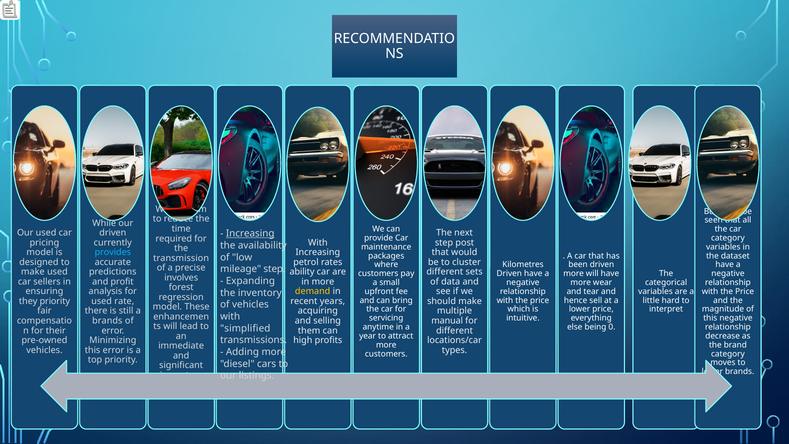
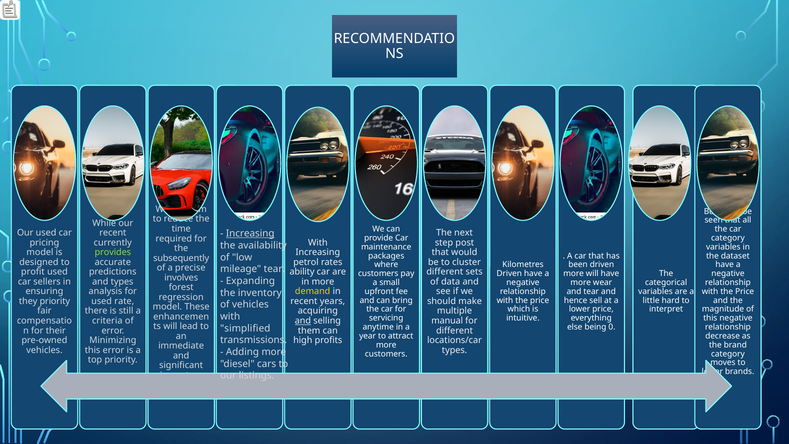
driven at (113, 233): driven -> recent
provides colour: light blue -> light green
transmission: transmission -> subsequently
mileage step: step -> tear
make at (33, 272): make -> profit
and profit: profit -> types
brands at (107, 321): brands -> criteria
and at (303, 321) underline: none -> present
